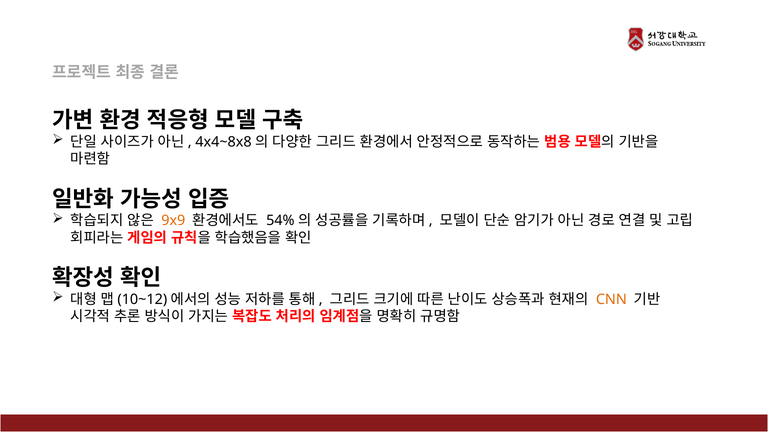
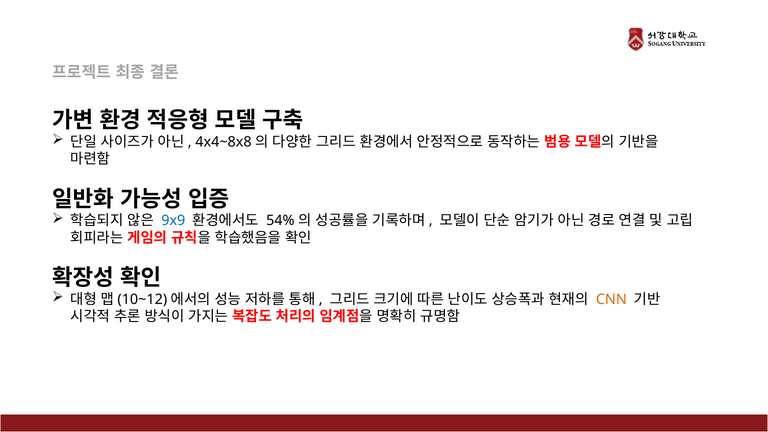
9x9 colour: orange -> blue
